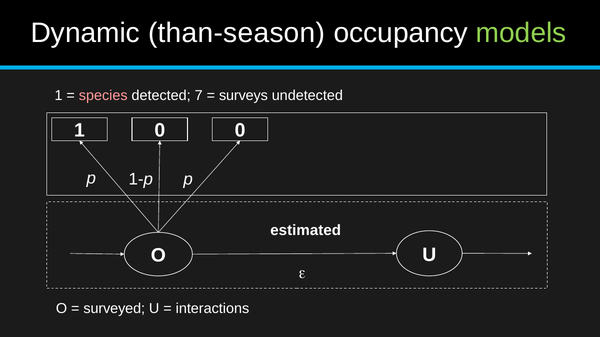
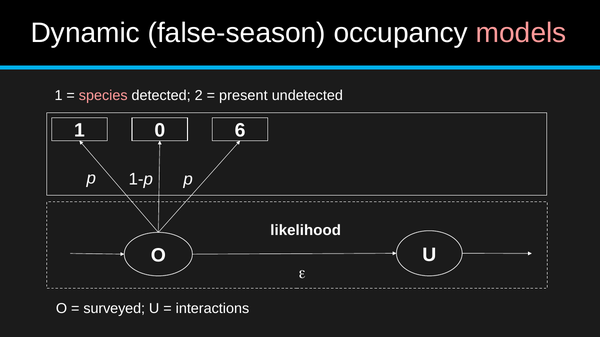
than-season: than-season -> false-season
models colour: light green -> pink
7: 7 -> 2
surveys: surveys -> present
0 0: 0 -> 6
estimated: estimated -> likelihood
